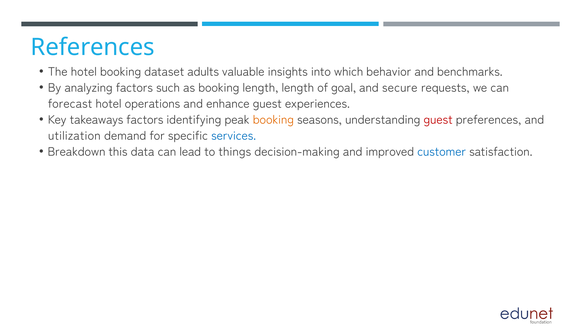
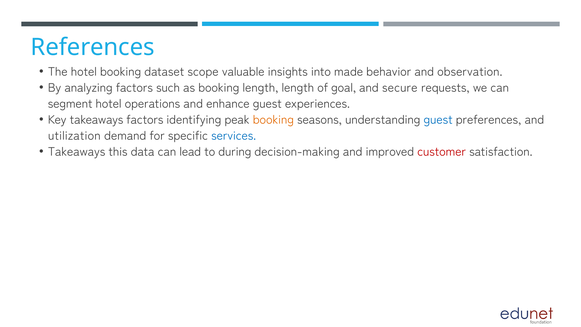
adults: adults -> scope
which: which -> made
benchmarks: benchmarks -> observation
forecast: forecast -> segment
guest at (438, 120) colour: red -> blue
Breakdown at (77, 152): Breakdown -> Takeaways
things: things -> during
customer colour: blue -> red
